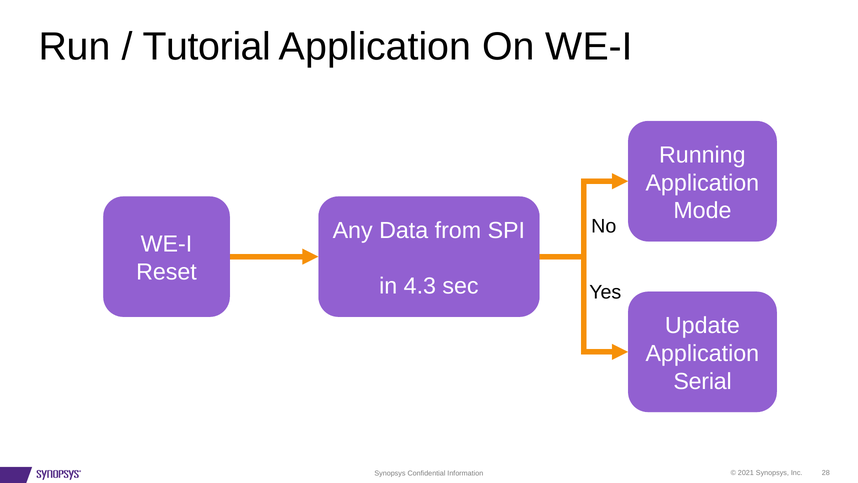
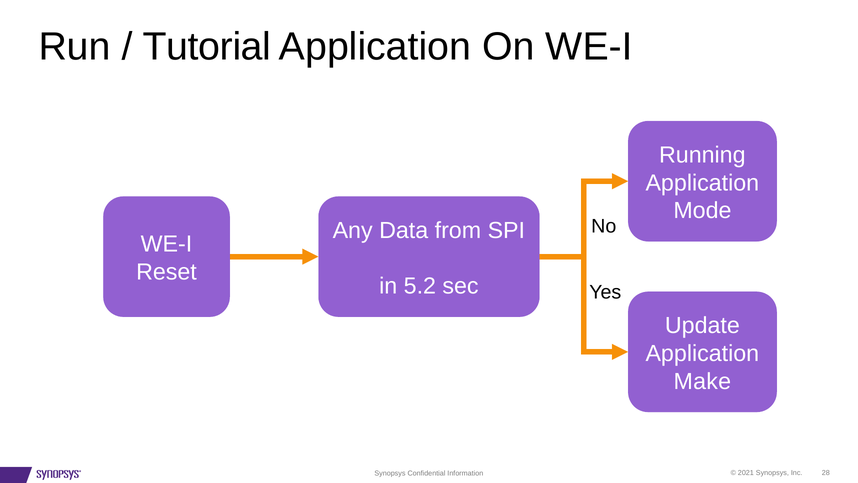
4.3: 4.3 -> 5.2
Serial: Serial -> Make
